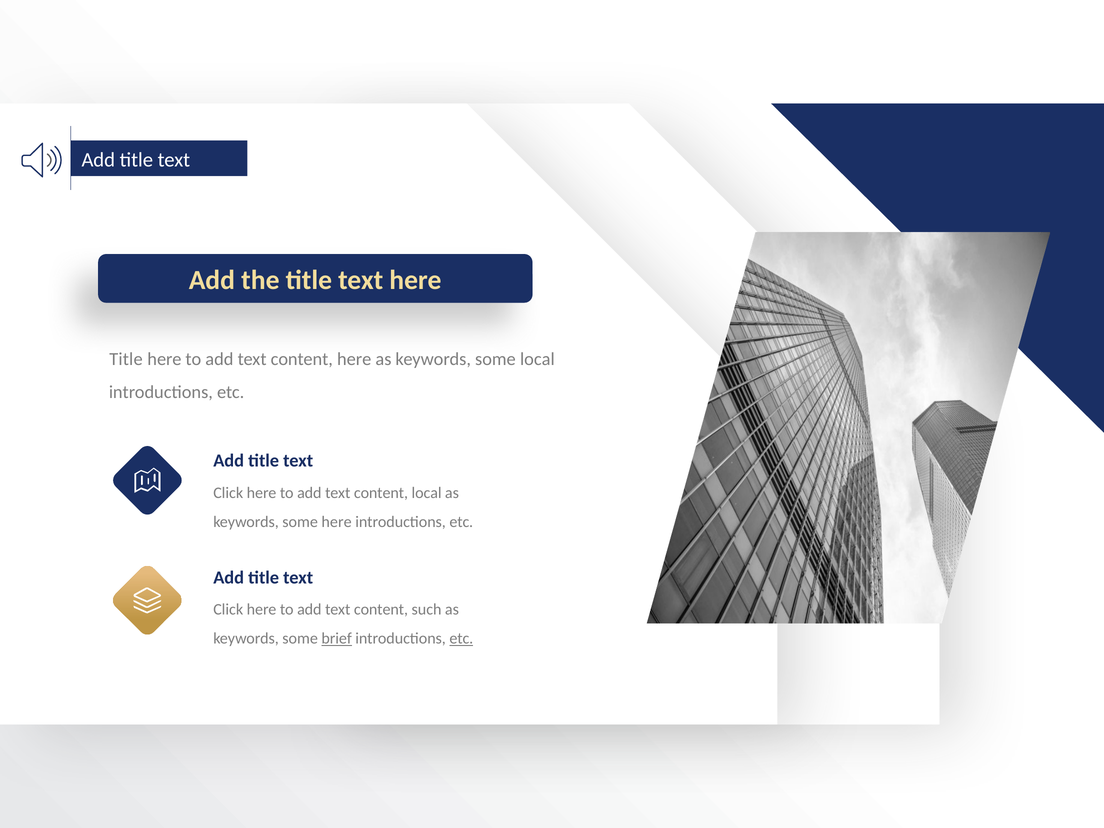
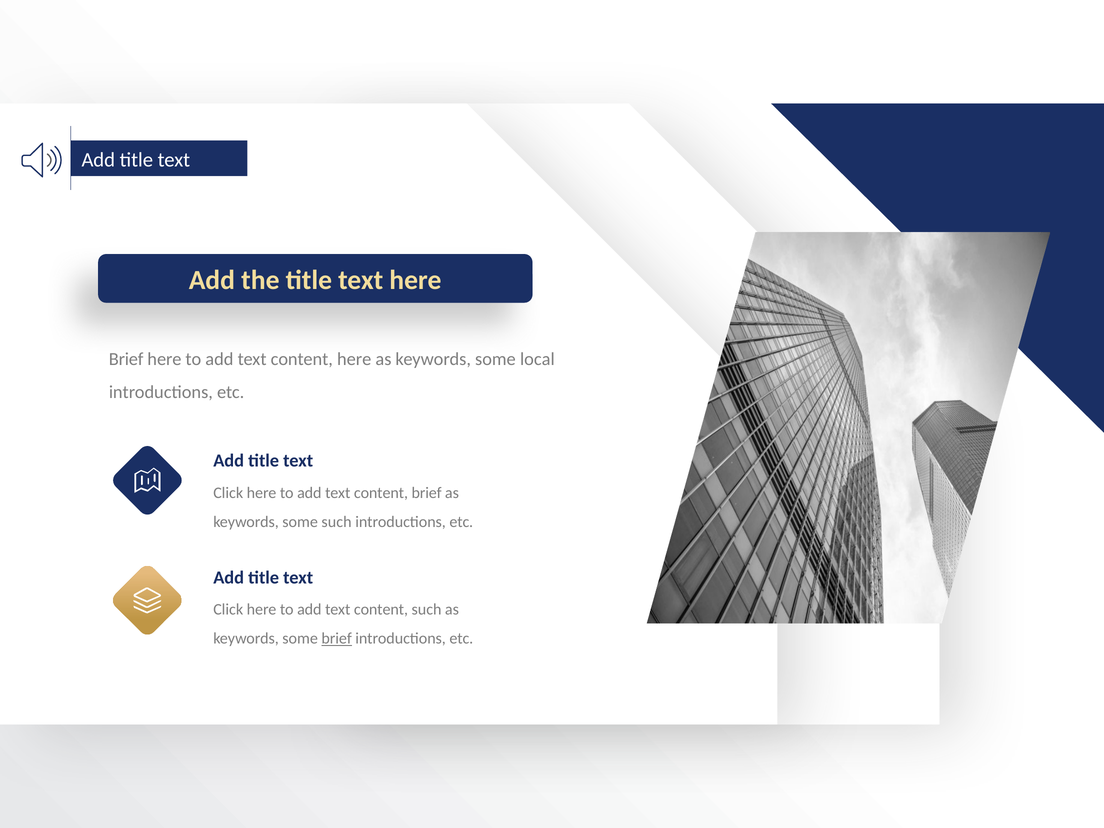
Title at (126, 359): Title -> Brief
content local: local -> brief
some here: here -> such
etc at (461, 639) underline: present -> none
